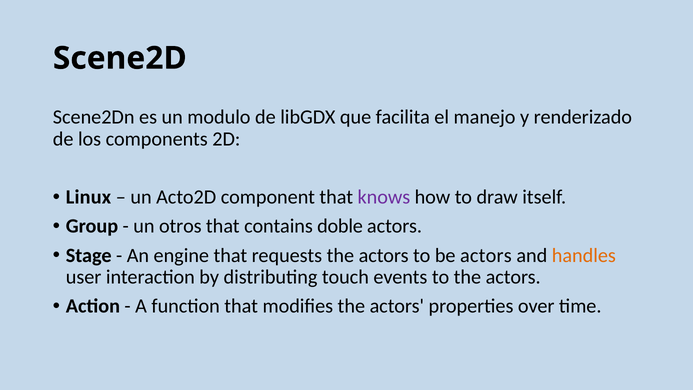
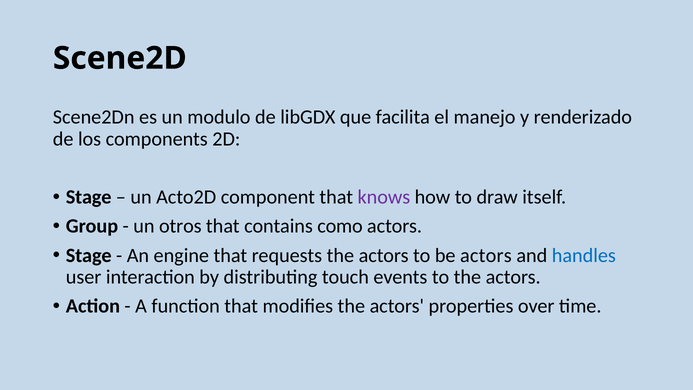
Linux at (88, 197): Linux -> Stage
doble: doble -> como
handles colour: orange -> blue
